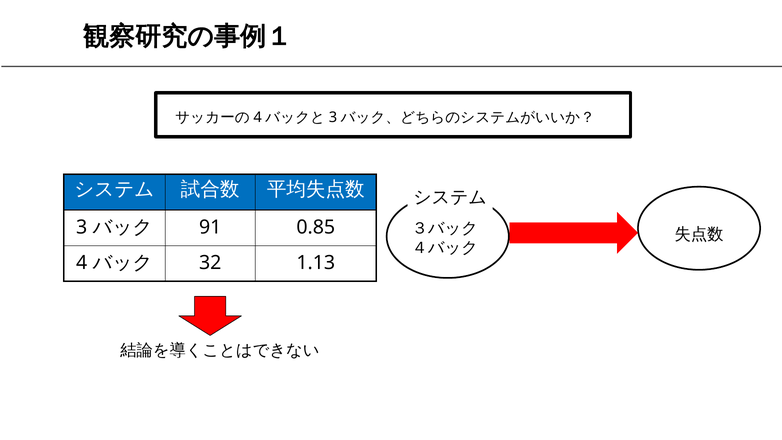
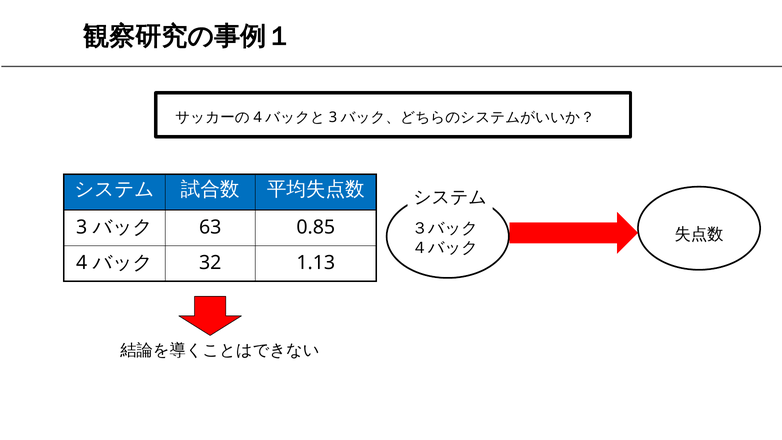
91: 91 -> 63
